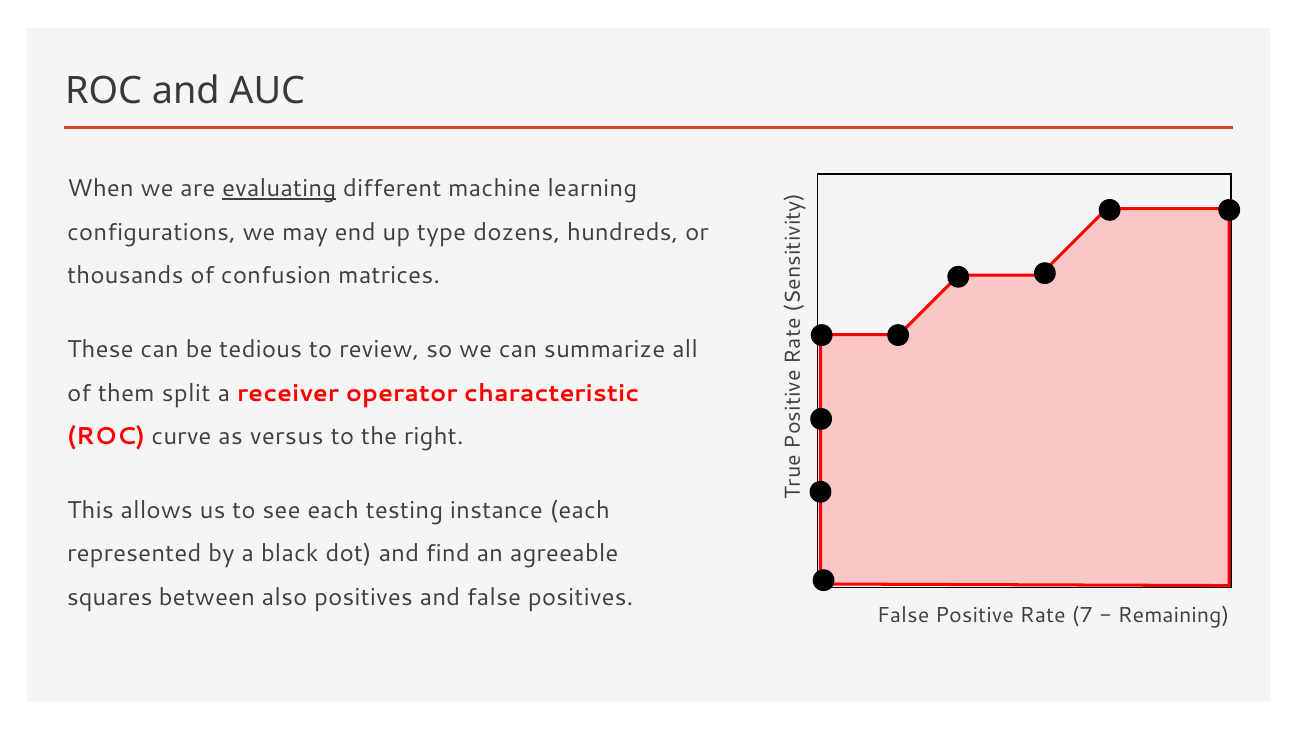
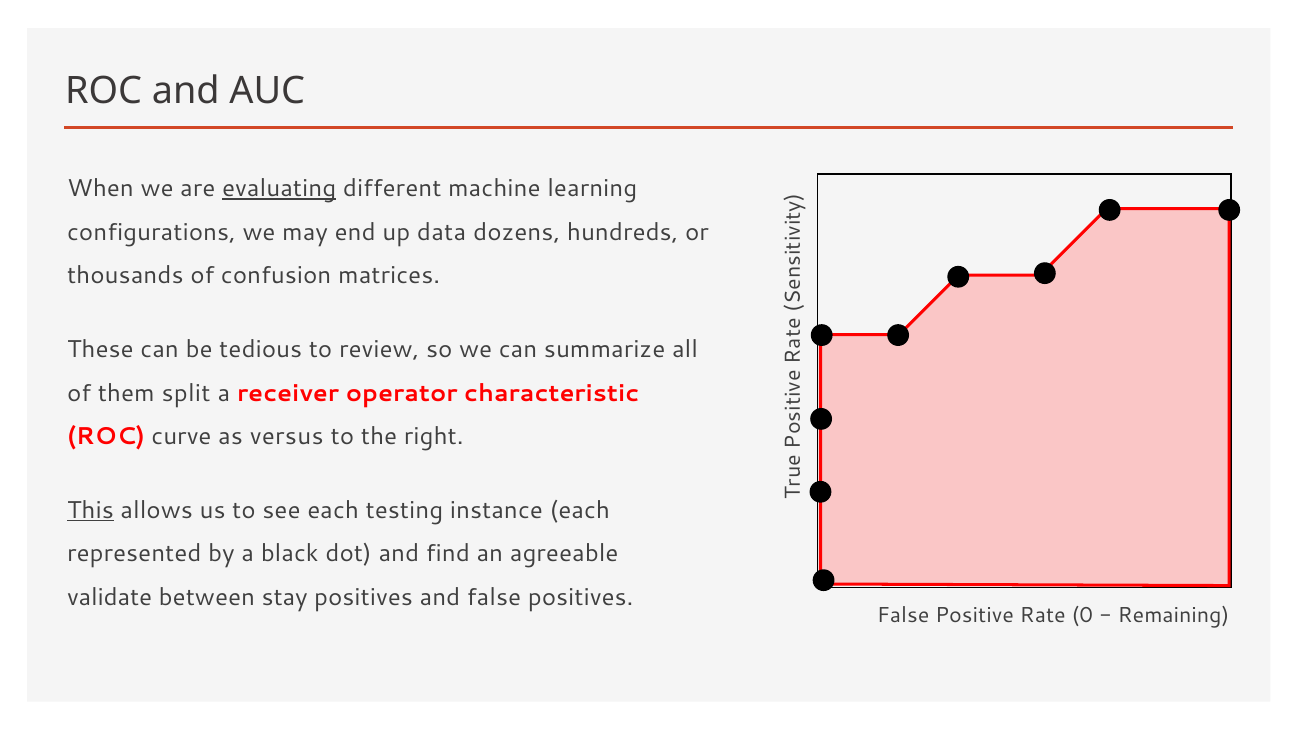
type: type -> data
This underline: none -> present
squares: squares -> validate
also: also -> stay
7: 7 -> 0
